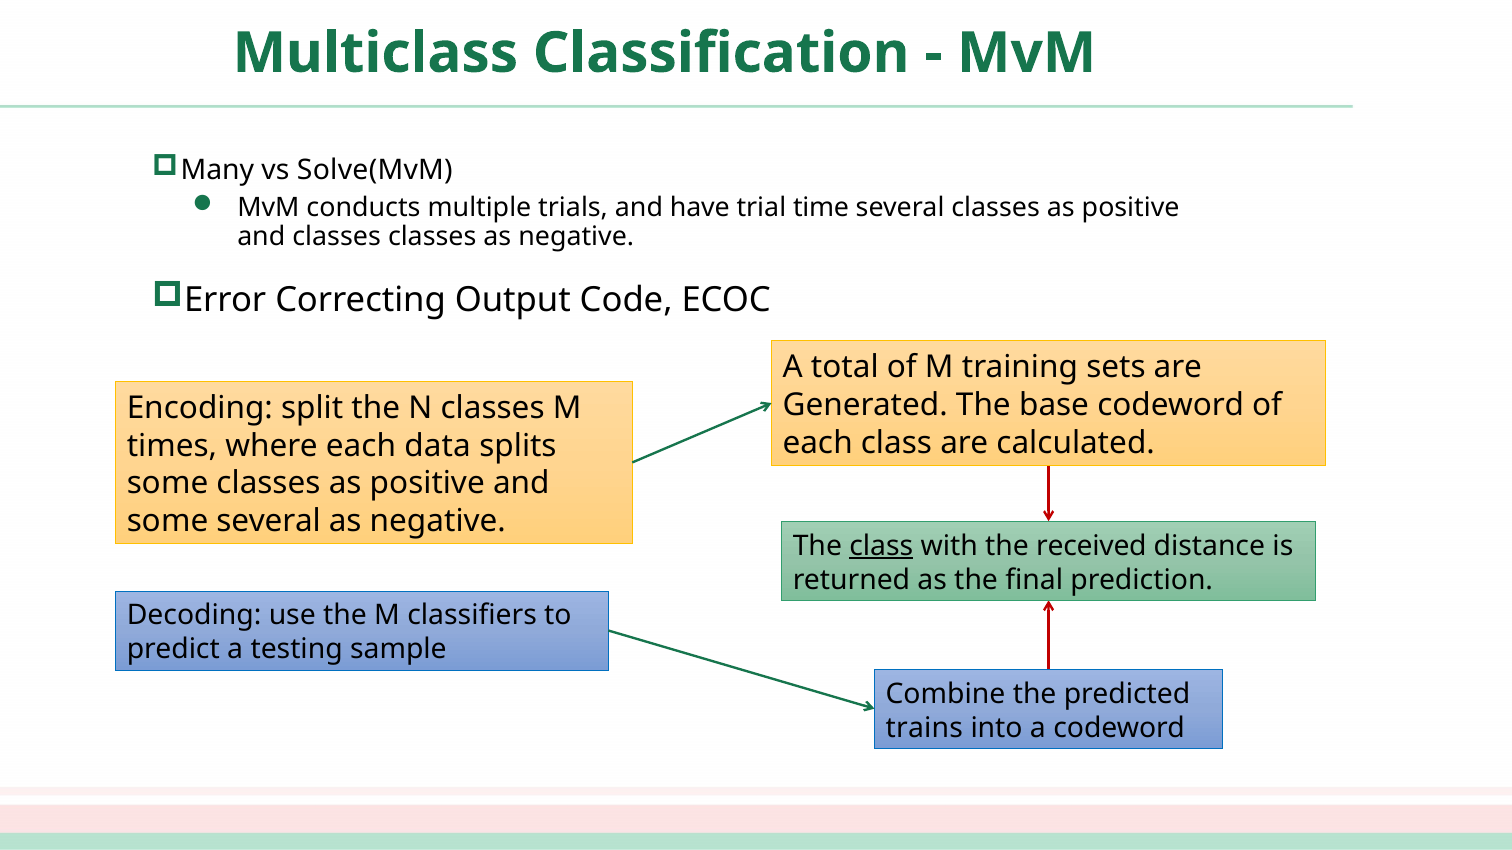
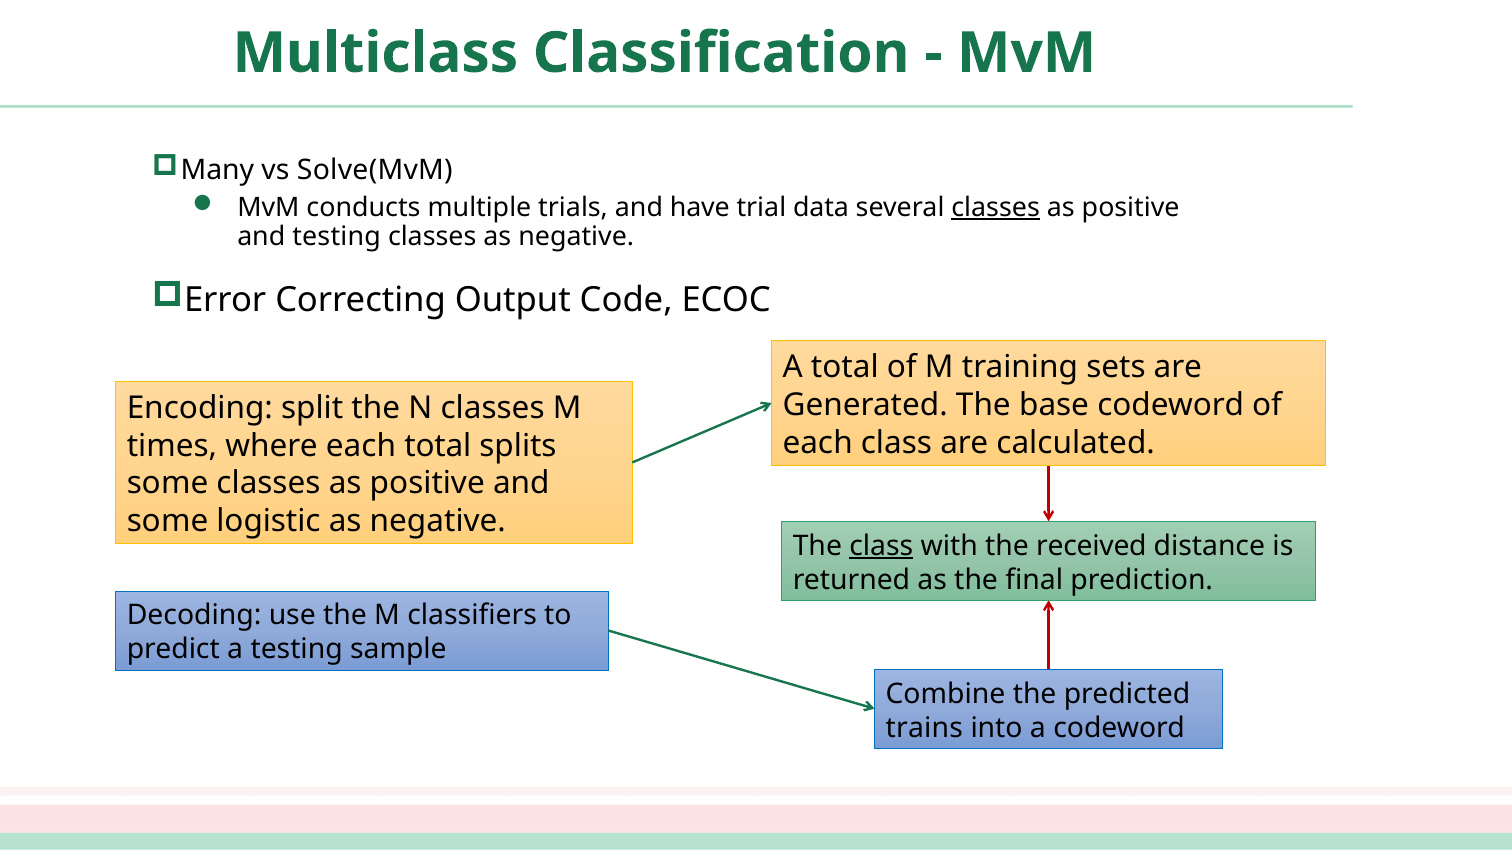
time: time -> data
classes at (996, 208) underline: none -> present
and classes: classes -> testing
each data: data -> total
some several: several -> logistic
